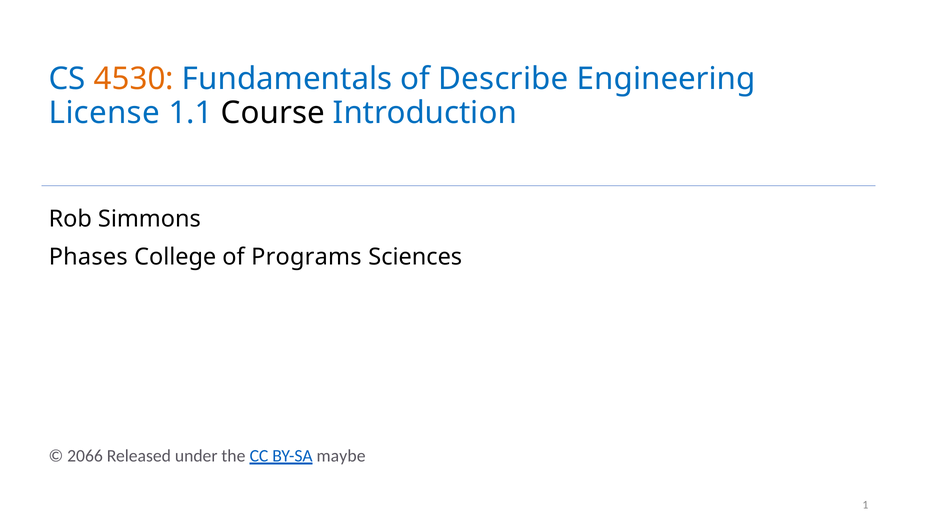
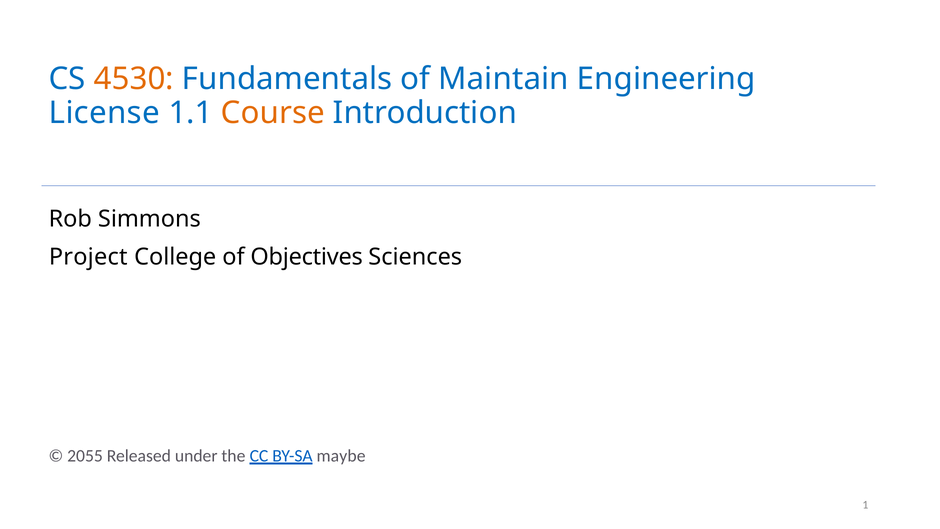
Describe: Describe -> Maintain
Course colour: black -> orange
Phases: Phases -> Project
Programs: Programs -> Objectives
2066: 2066 -> 2055
